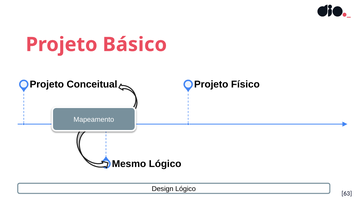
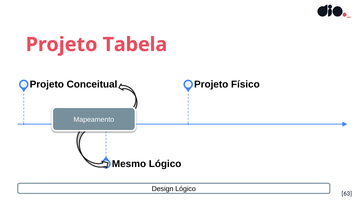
Básico: Básico -> Tabela
